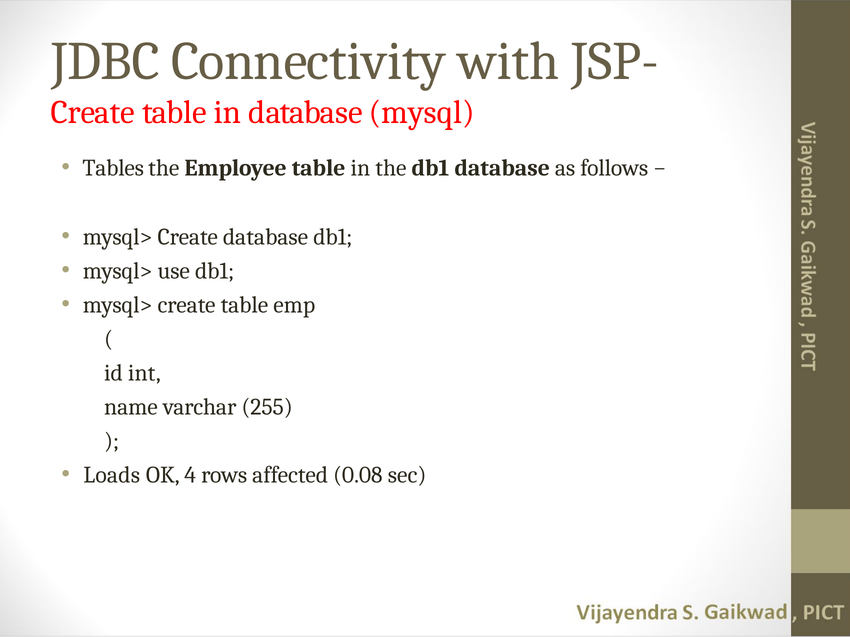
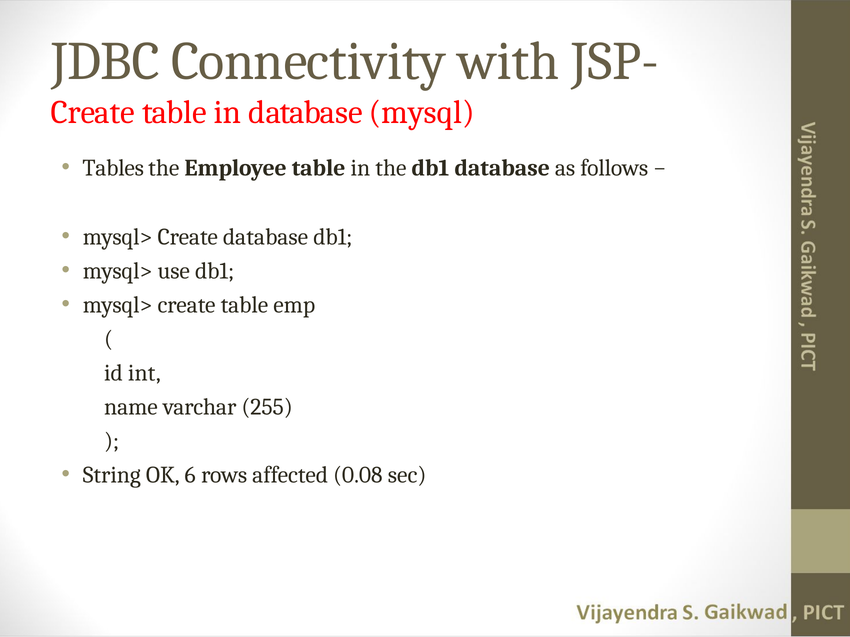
Loads: Loads -> String
4: 4 -> 6
